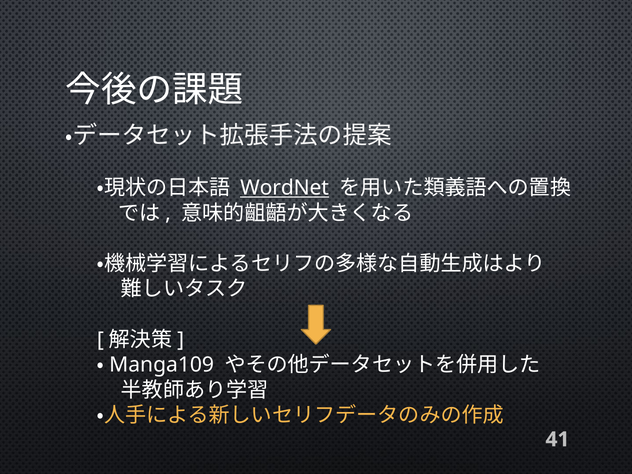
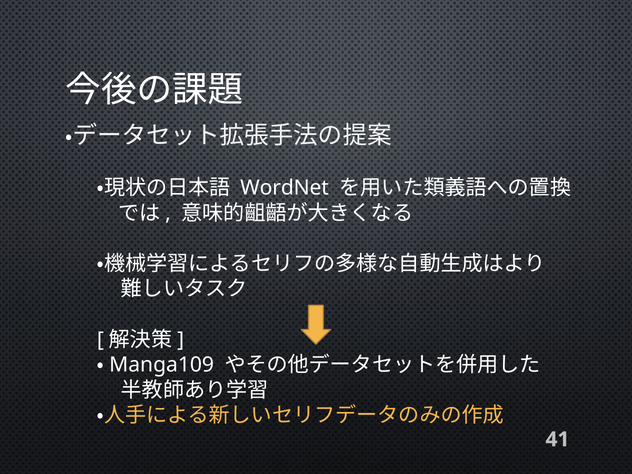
WordNet underline: present -> none
